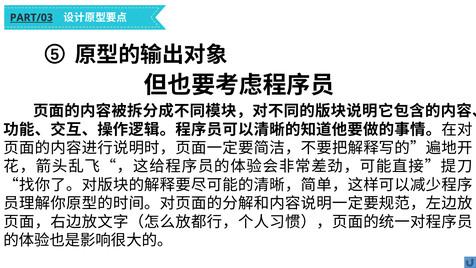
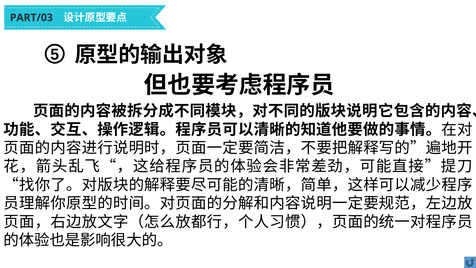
PART/03 underline: present -> none
